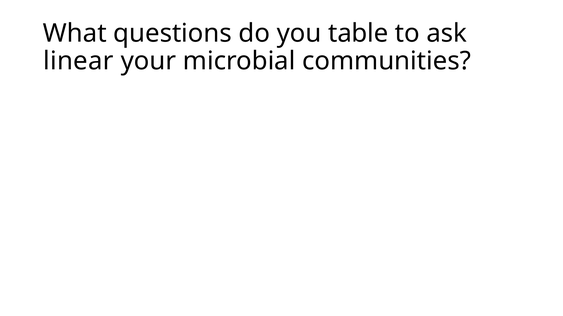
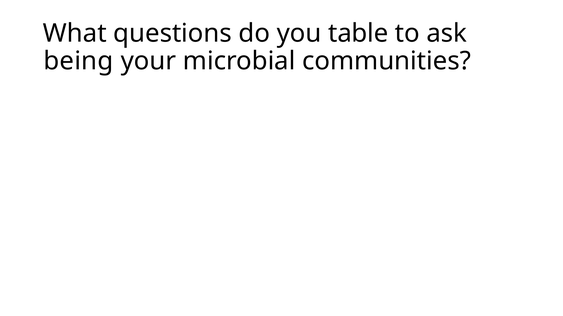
linear: linear -> being
